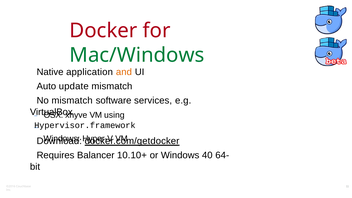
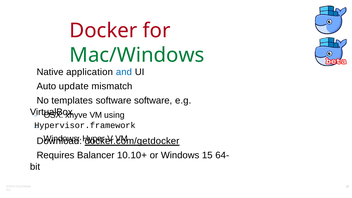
and colour: orange -> blue
mismatch at (72, 101): mismatch -> templates
software services: services -> software
40: 40 -> 15
